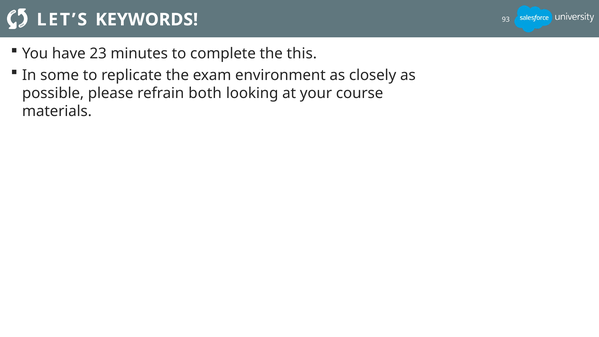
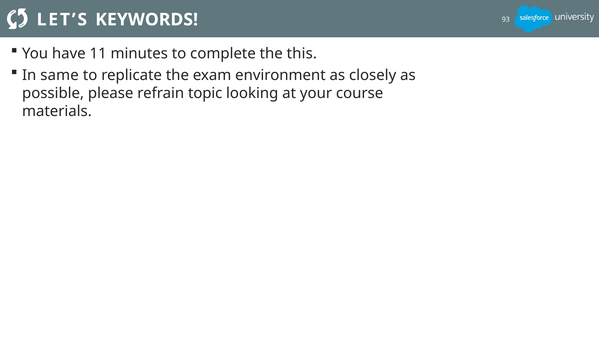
23: 23 -> 11
some: some -> same
both: both -> topic
